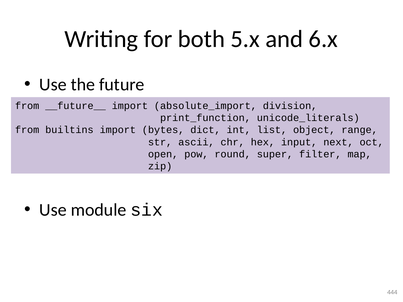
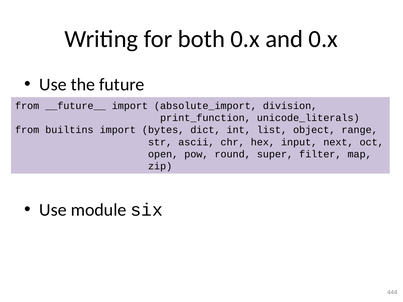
both 5.x: 5.x -> 0.x
and 6.x: 6.x -> 0.x
